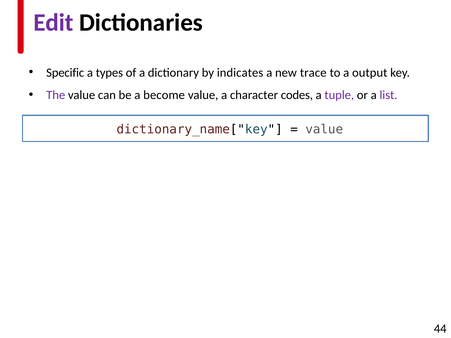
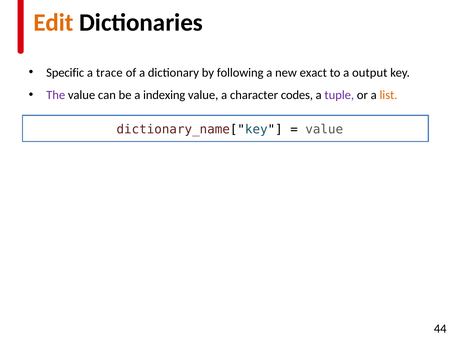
Edit colour: purple -> orange
types: types -> trace
indicates: indicates -> following
trace: trace -> exact
become: become -> indexing
list colour: purple -> orange
